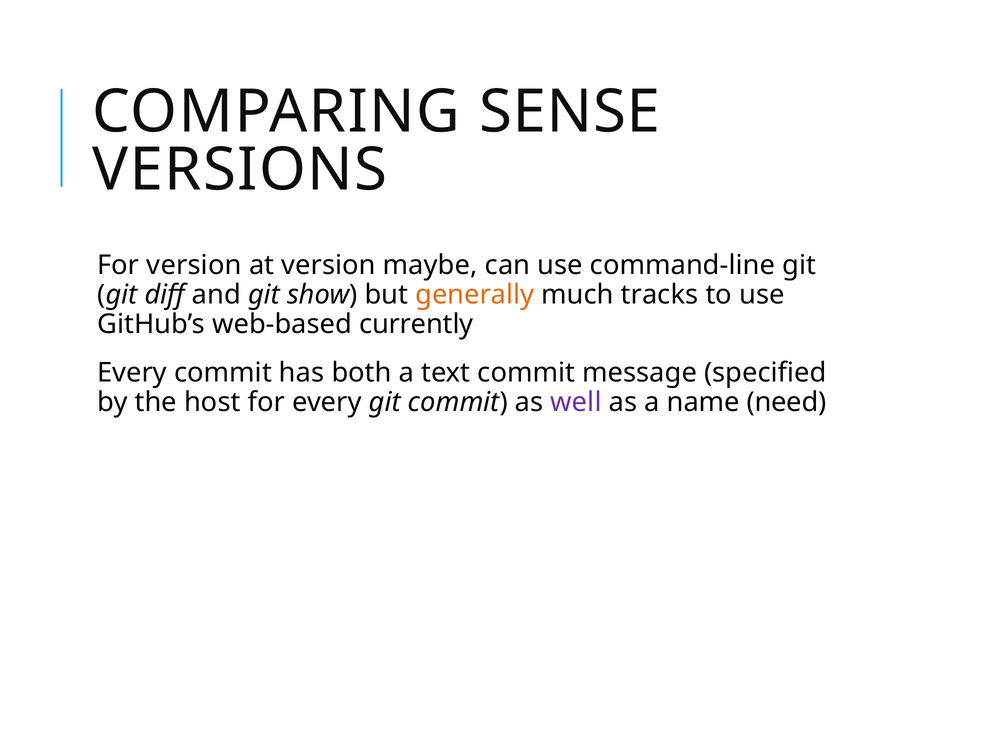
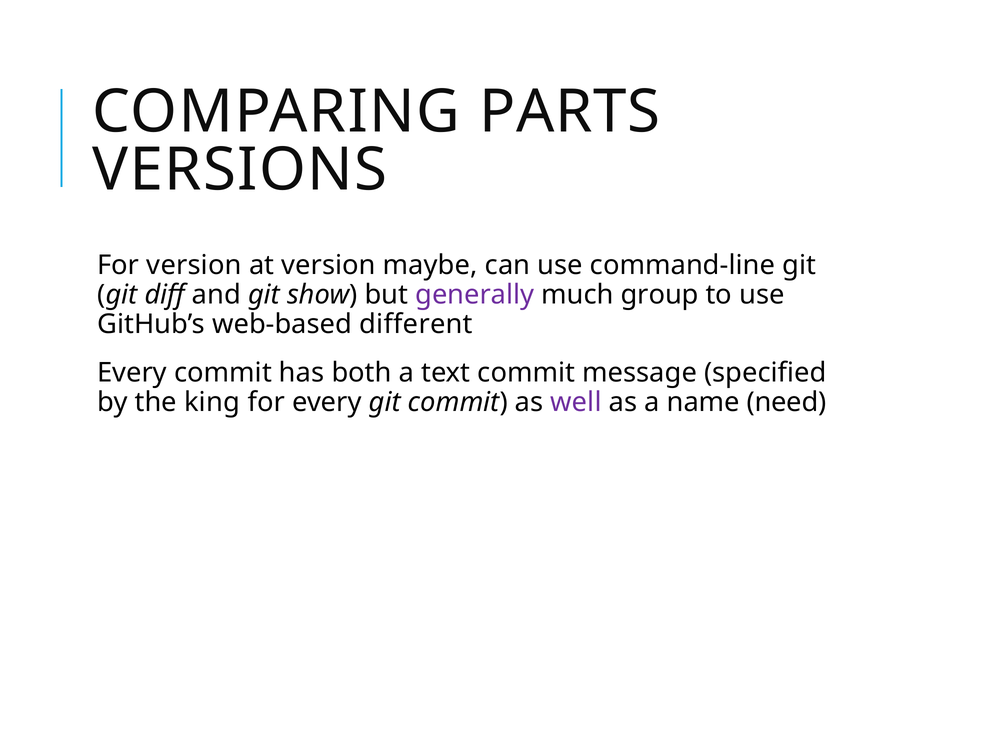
SENSE: SENSE -> PARTS
generally colour: orange -> purple
tracks: tracks -> group
currently: currently -> different
host: host -> king
